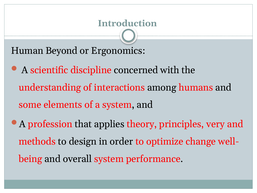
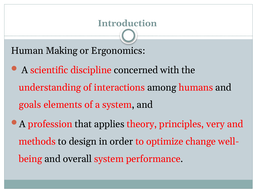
Beyond: Beyond -> Making
some: some -> goals
